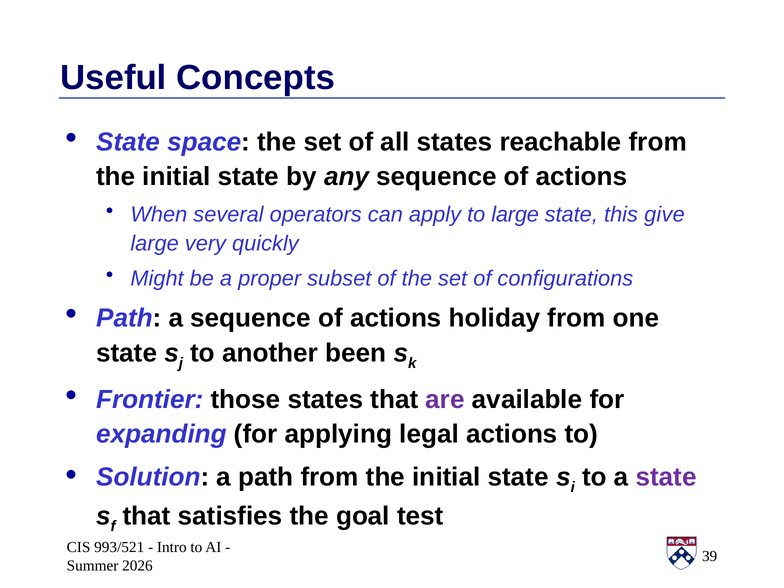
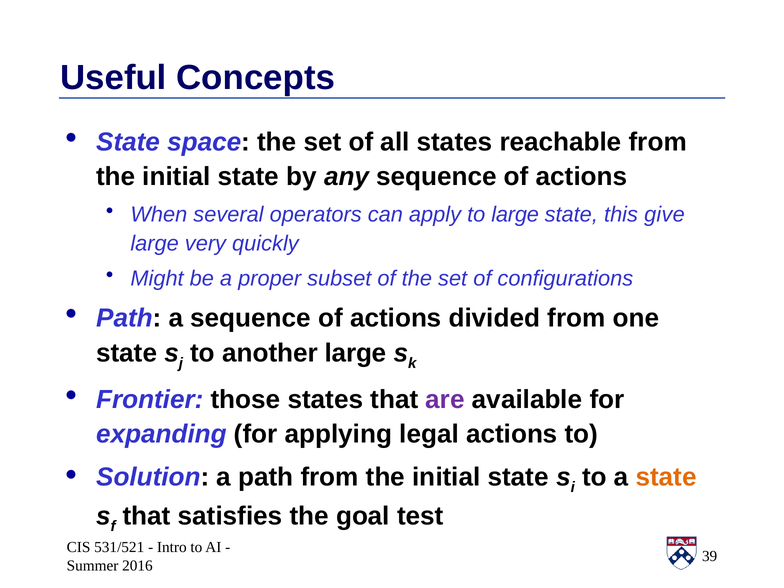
holiday: holiday -> divided
another been: been -> large
state at (666, 477) colour: purple -> orange
993/521: 993/521 -> 531/521
2026: 2026 -> 2016
